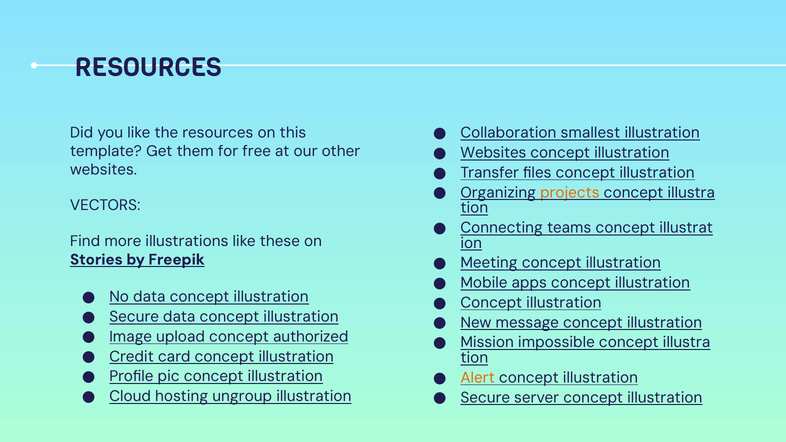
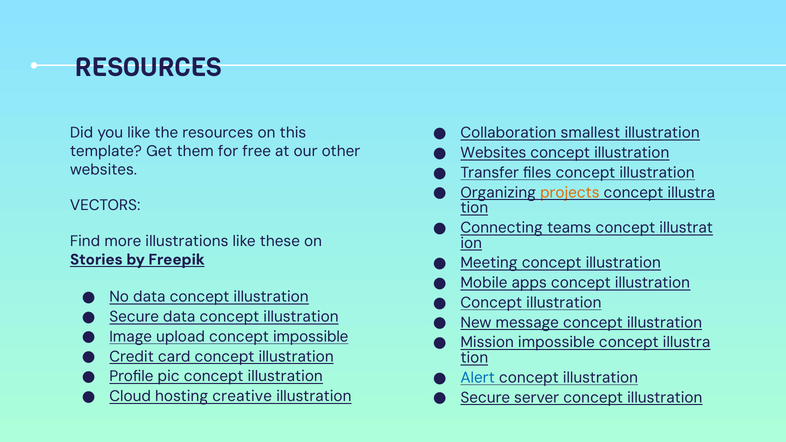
concept authorized: authorized -> impossible
Alert colour: orange -> blue
ungroup: ungroup -> creative
